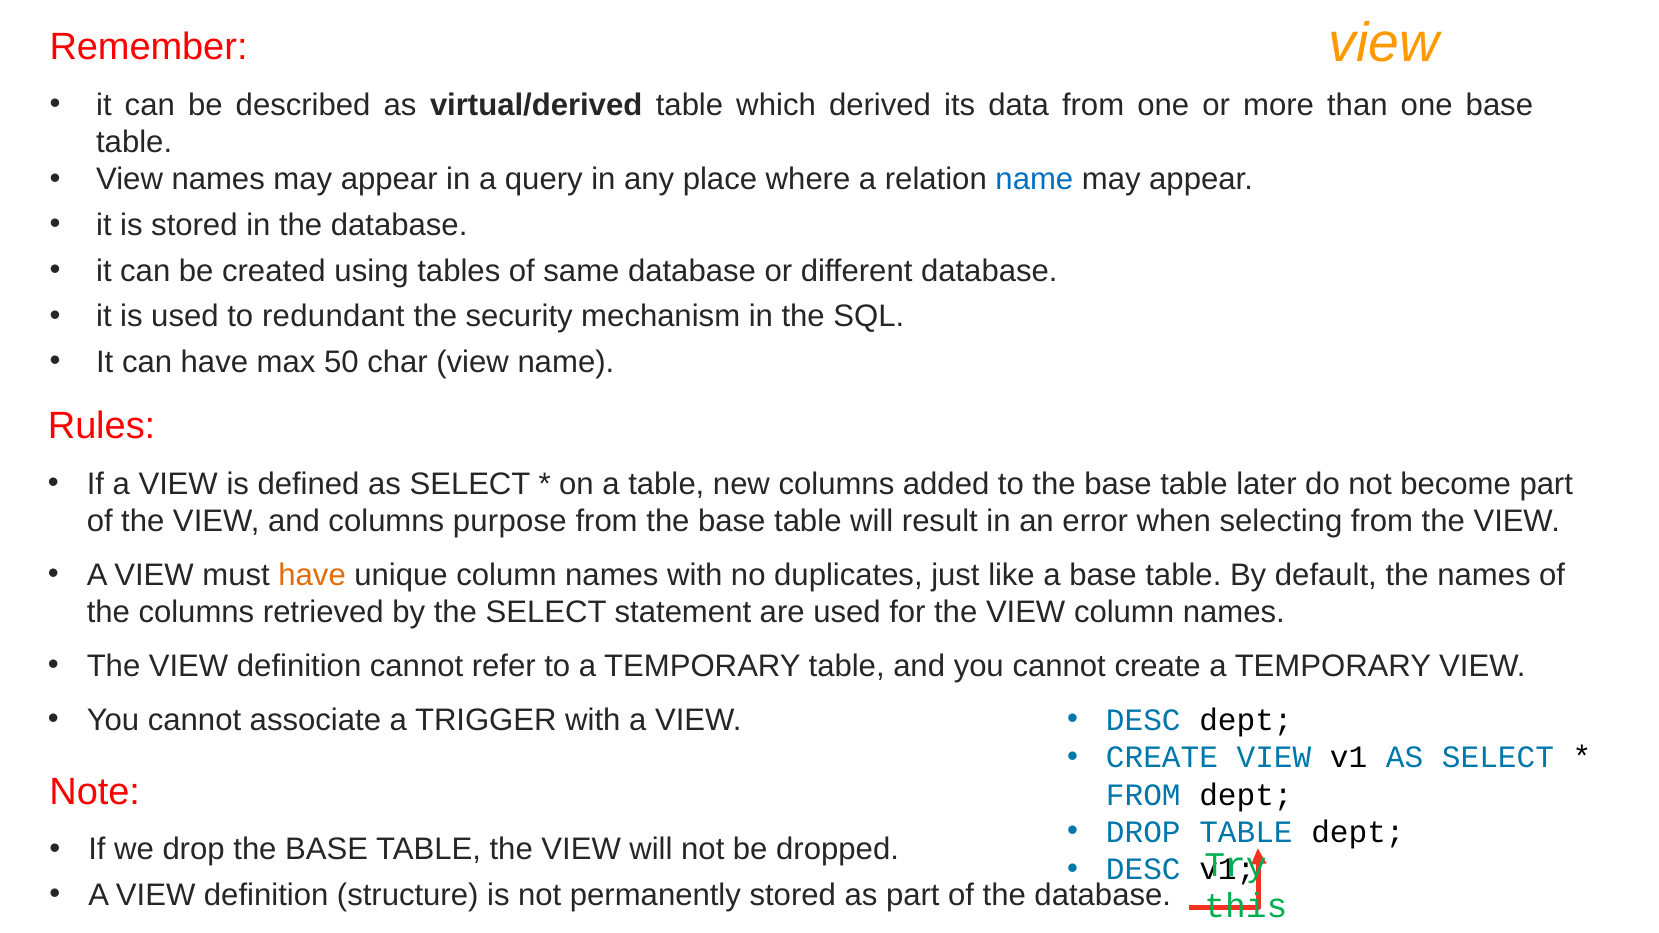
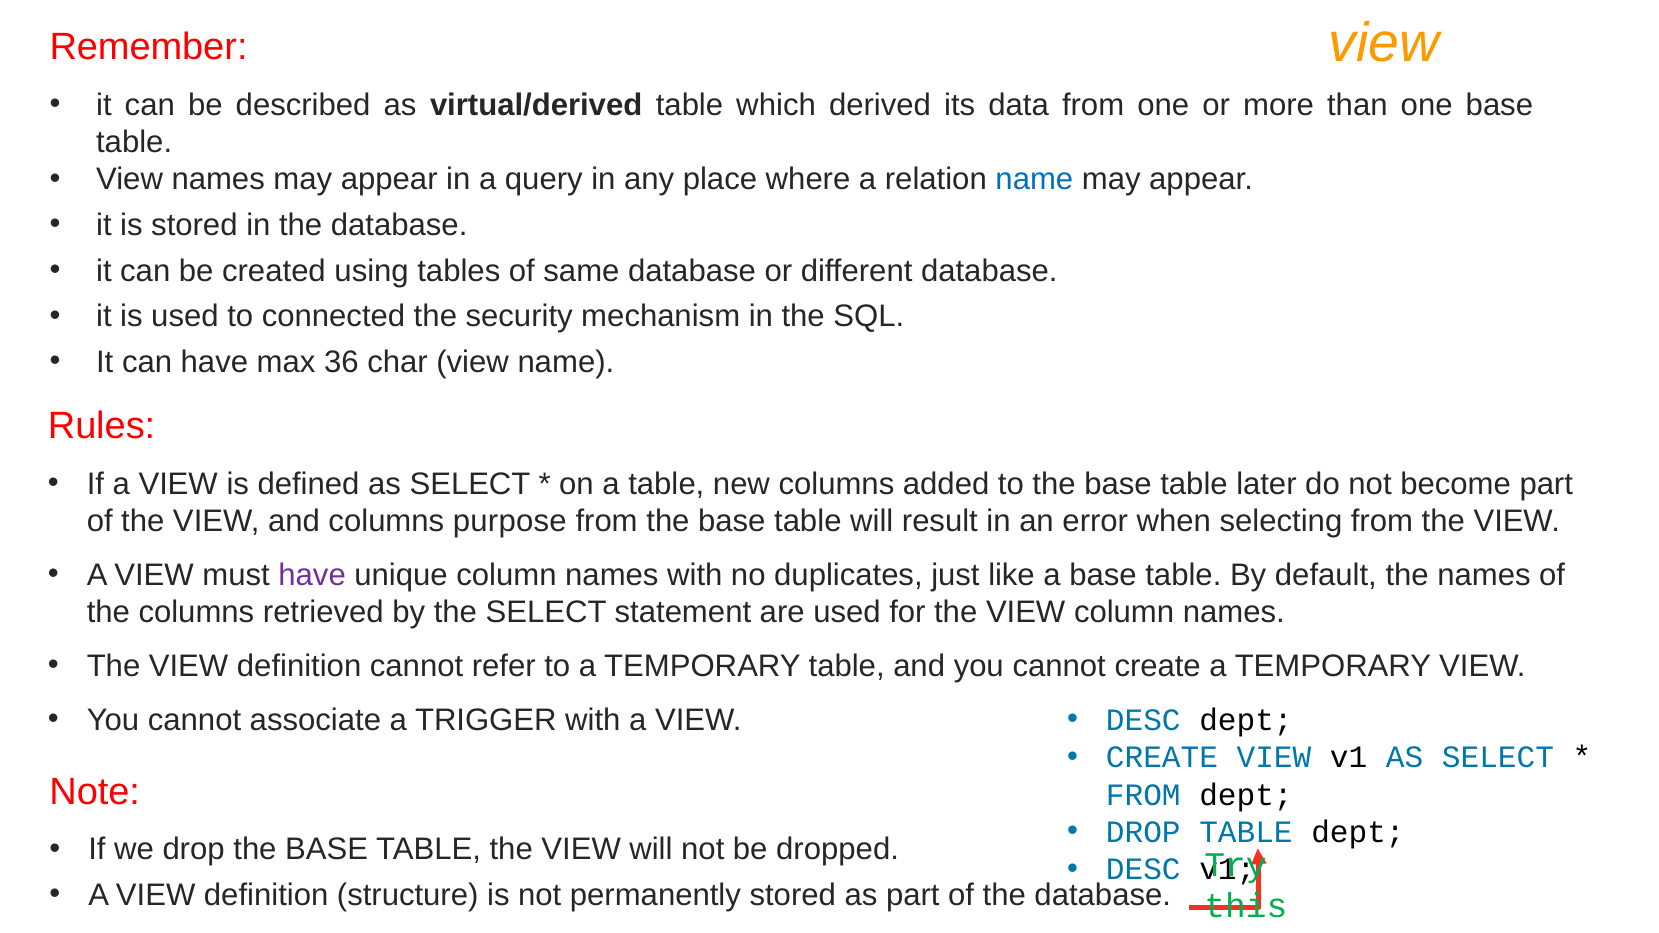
redundant: redundant -> connected
50: 50 -> 36
have at (312, 575) colour: orange -> purple
